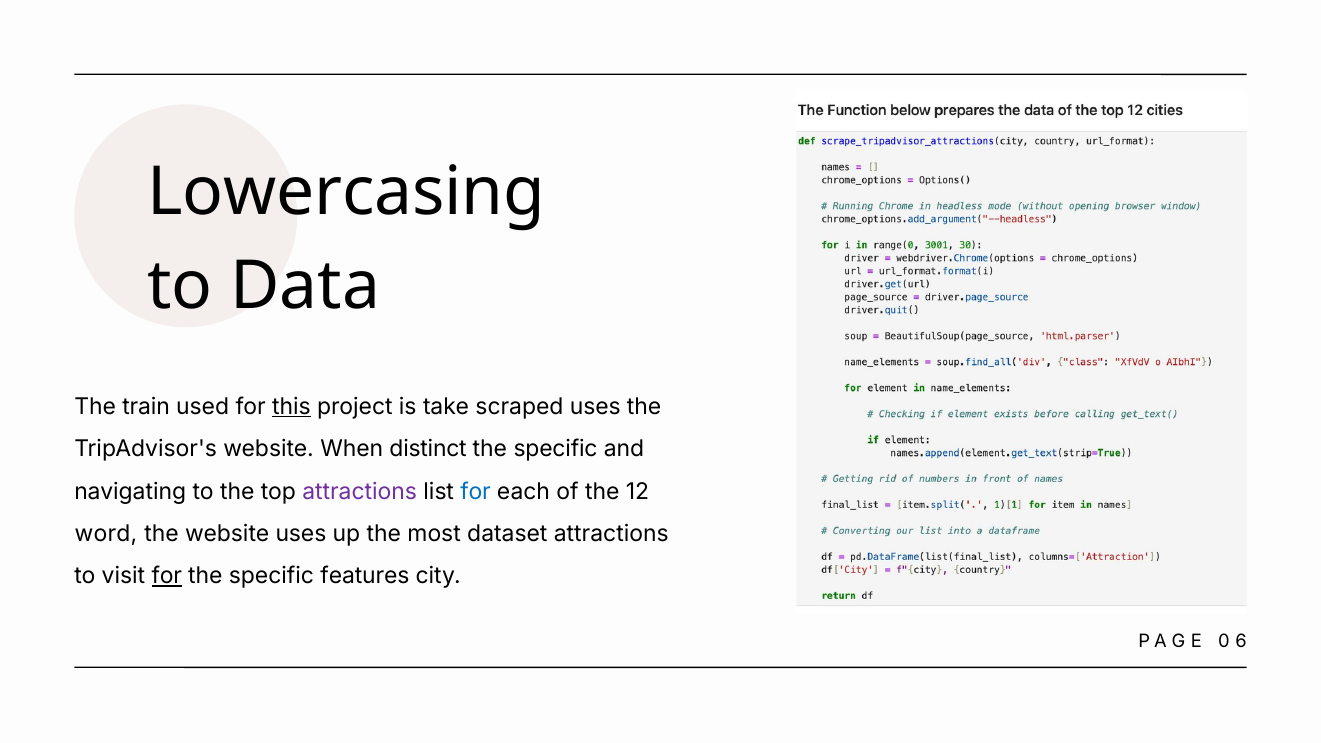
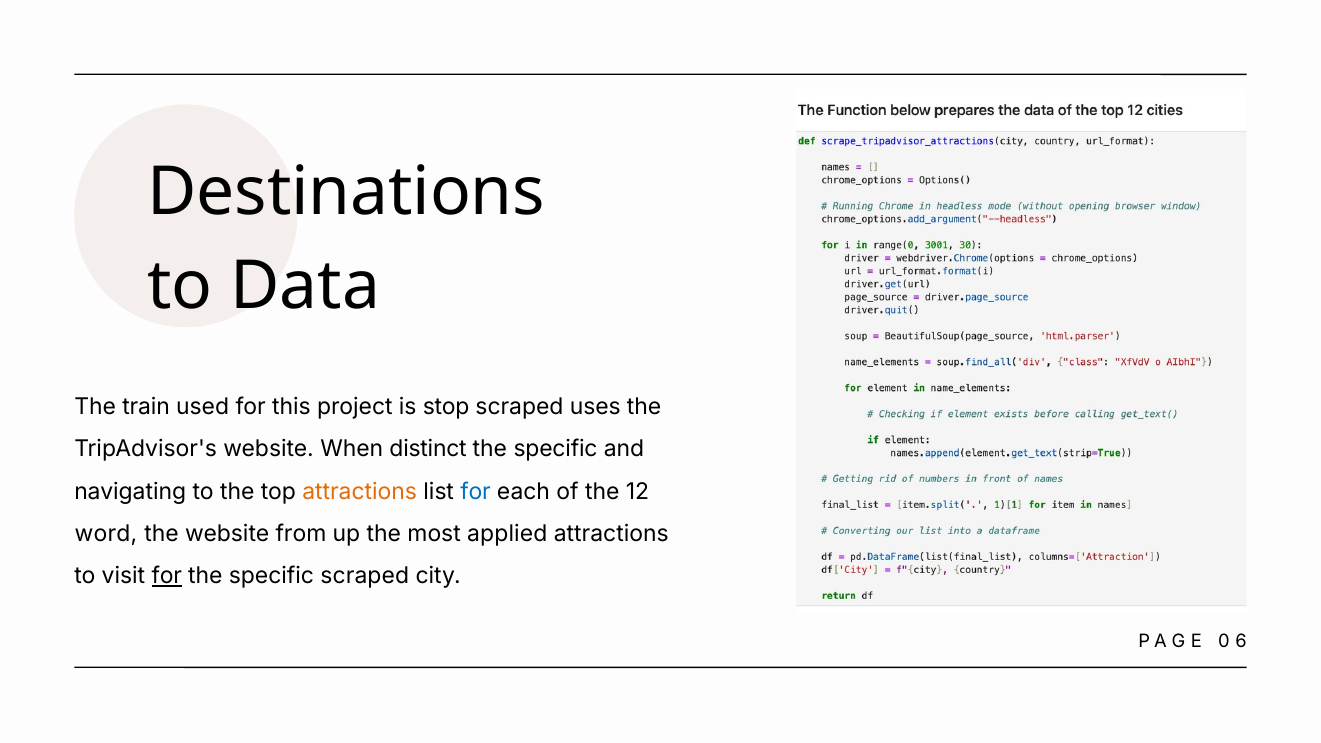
Lowercasing: Lowercasing -> Destinations
this underline: present -> none
take: take -> stop
attractions at (360, 491) colour: purple -> orange
website uses: uses -> from
dataset: dataset -> applied
specific features: features -> scraped
